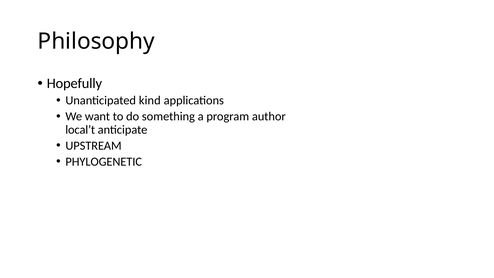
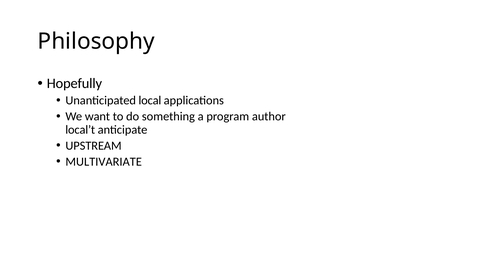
kind: kind -> local
PHYLOGENETIC: PHYLOGENETIC -> MULTIVARIATE
